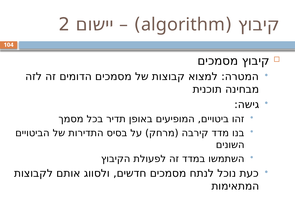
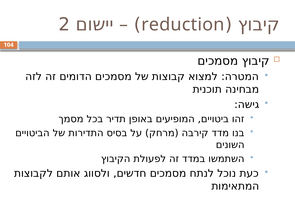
algorithm: algorithm -> reduction
